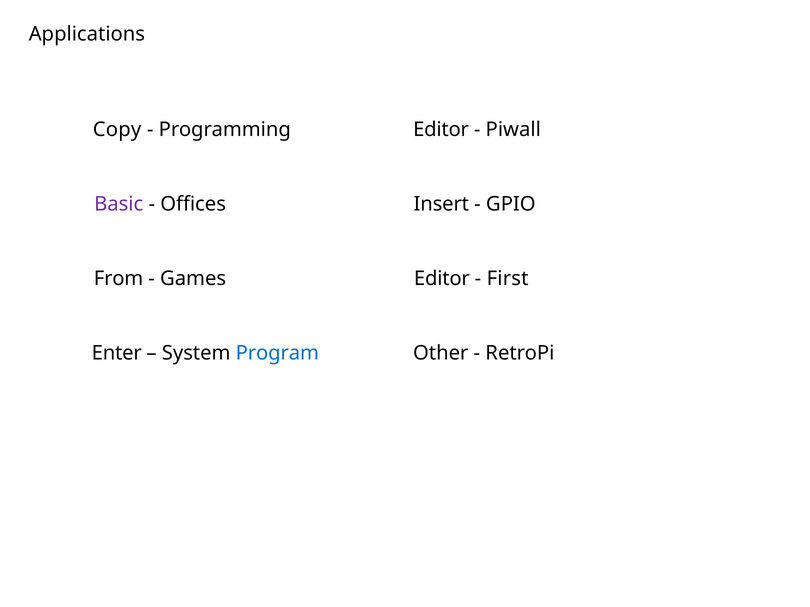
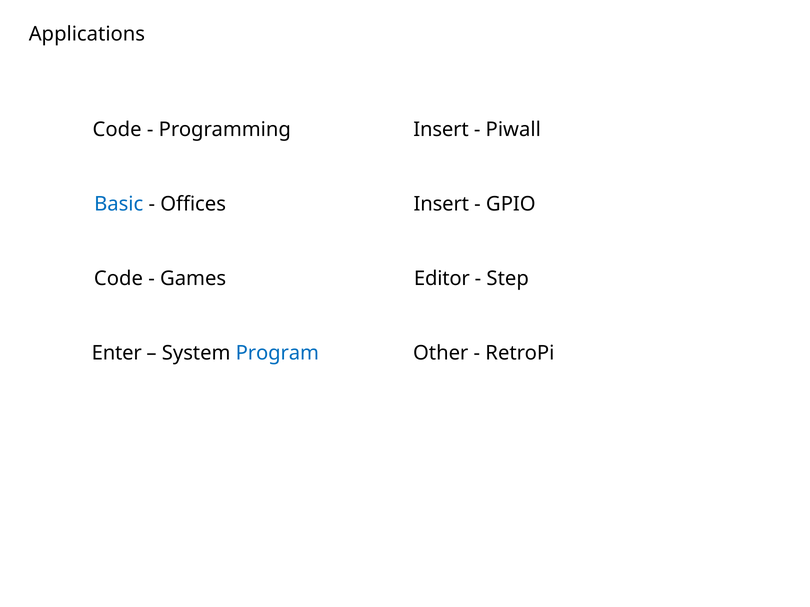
Copy at (117, 130): Copy -> Code
Editor at (441, 130): Editor -> Insert
Basic colour: purple -> blue
From at (119, 279): From -> Code
First: First -> Step
